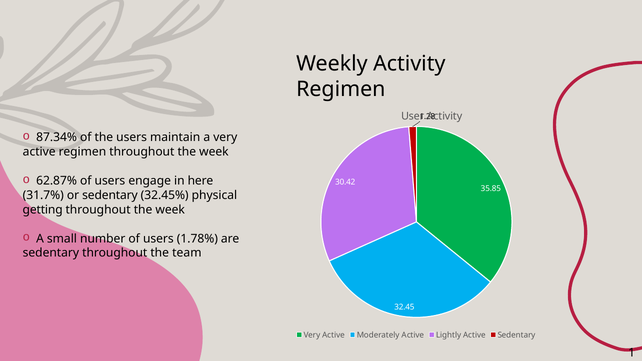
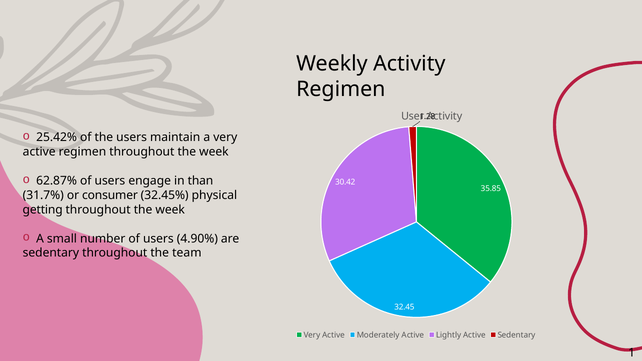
87.34%: 87.34% -> 25.42%
here: here -> than
or sedentary: sedentary -> consumer
1.78%: 1.78% -> 4.90%
